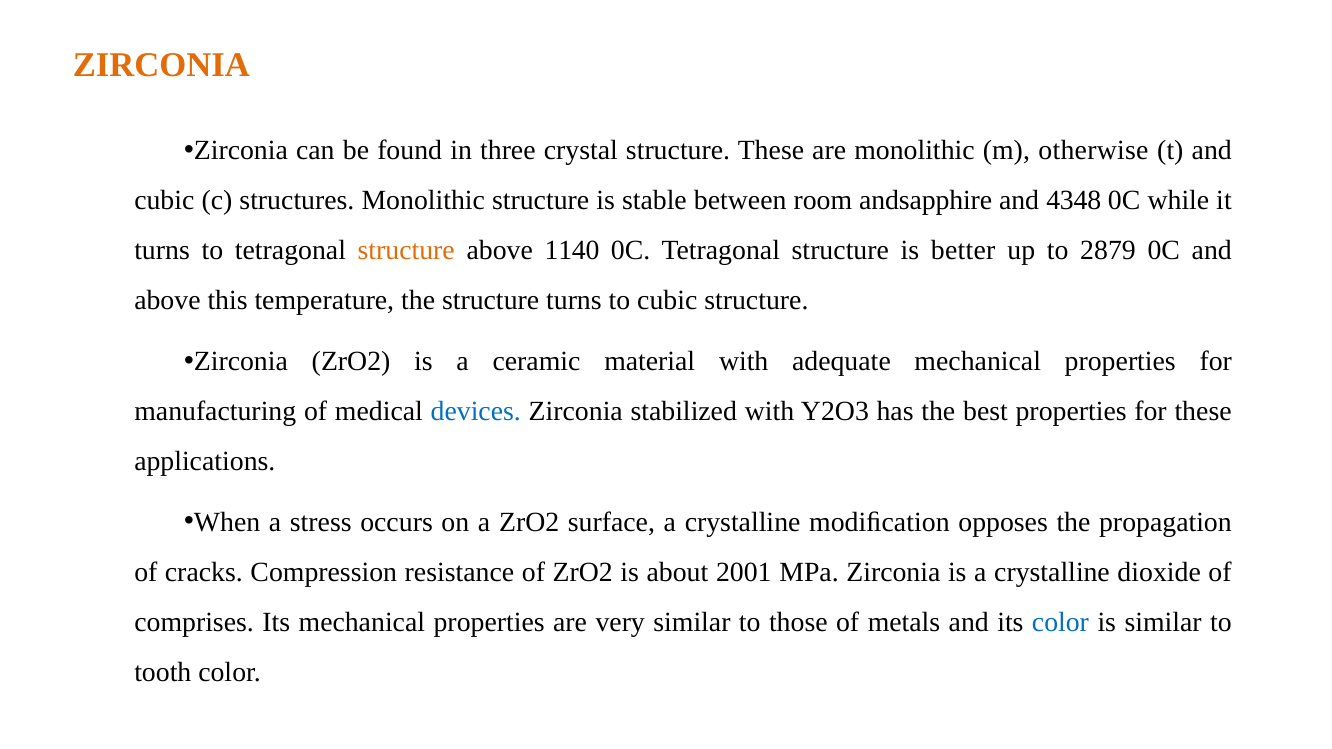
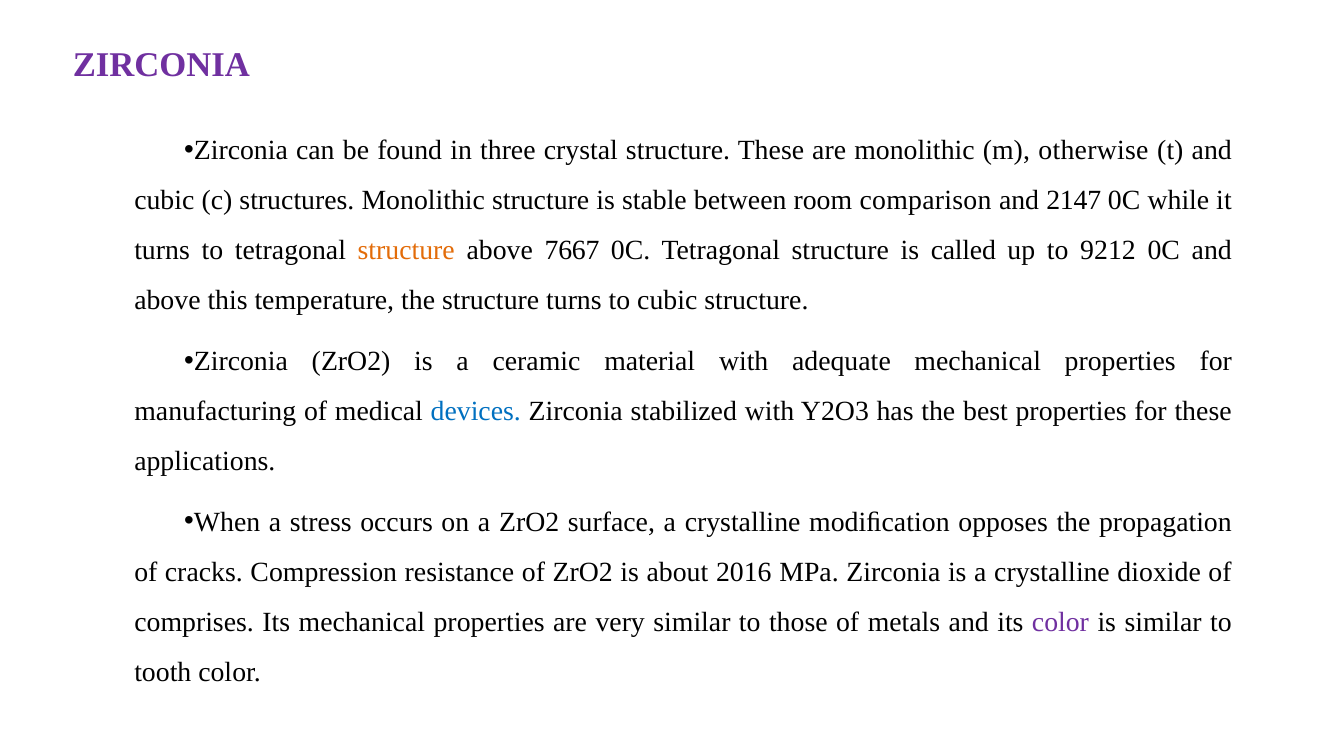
ZIRCONIA at (161, 65) colour: orange -> purple
andsapphire: andsapphire -> comparison
4348: 4348 -> 2147
1140: 1140 -> 7667
better: better -> called
2879: 2879 -> 9212
2001: 2001 -> 2016
color at (1060, 622) colour: blue -> purple
